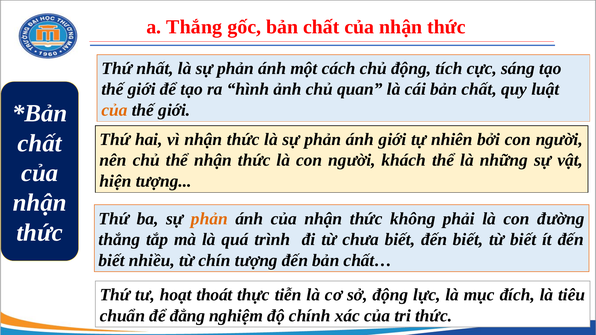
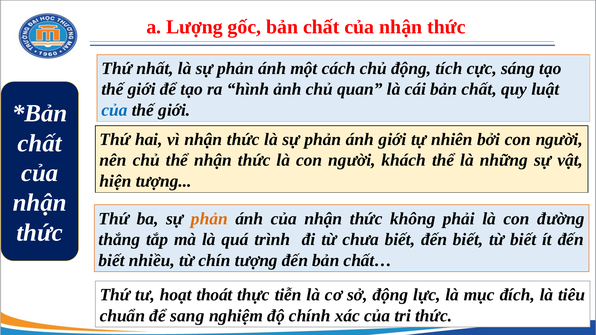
a Thắng: Thắng -> Lượng
của at (115, 110) colour: orange -> blue
đẳng: đẳng -> sang
